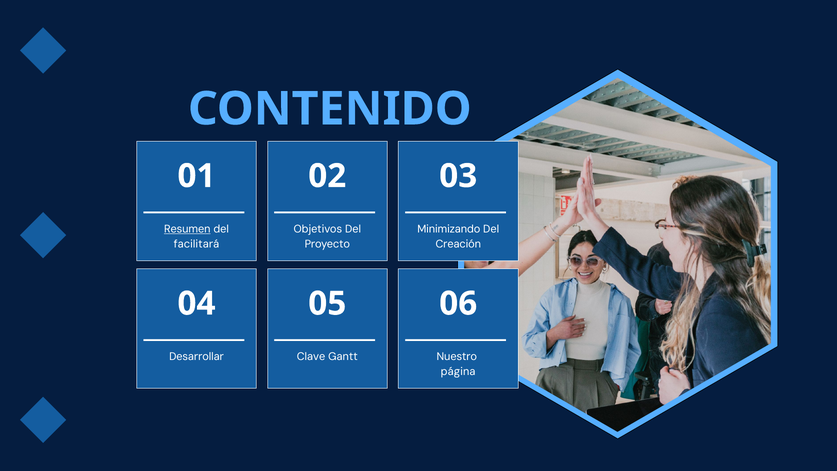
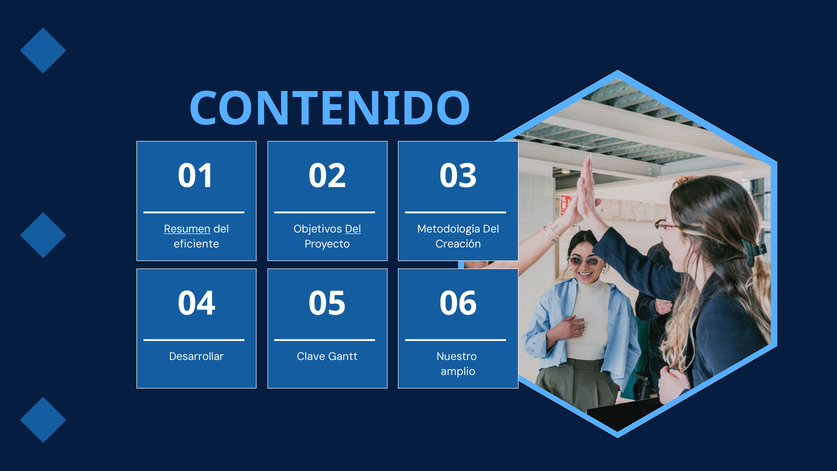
Del at (353, 229) underline: none -> present
Minimizando: Minimizando -> Metodología
facilitará: facilitará -> eficiente
página: página -> amplio
